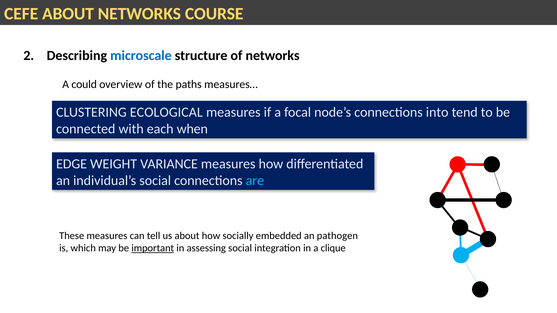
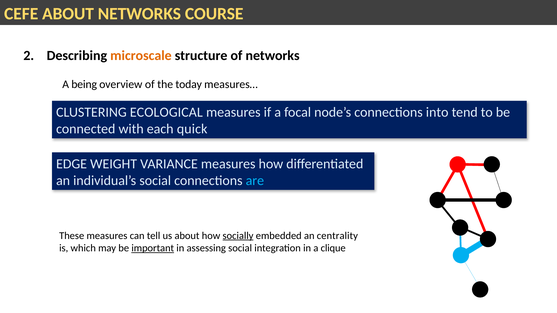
microscale colour: blue -> orange
could: could -> being
paths: paths -> today
when: when -> quick
socially underline: none -> present
pathogen: pathogen -> centrality
